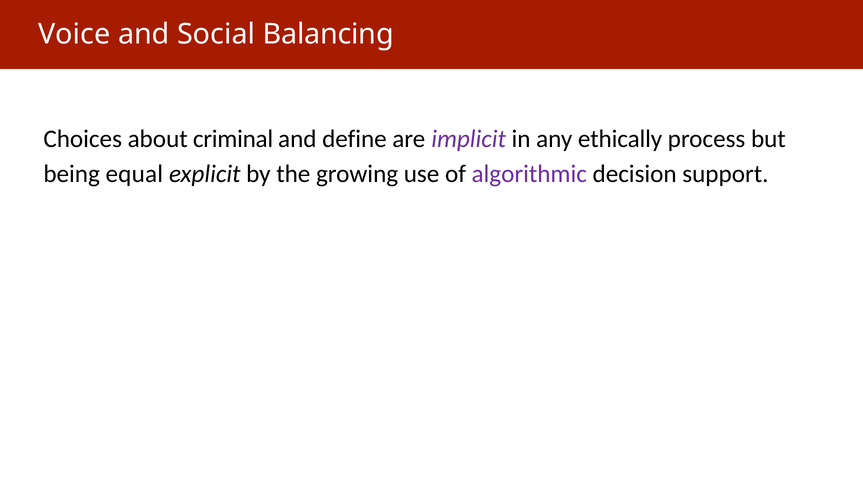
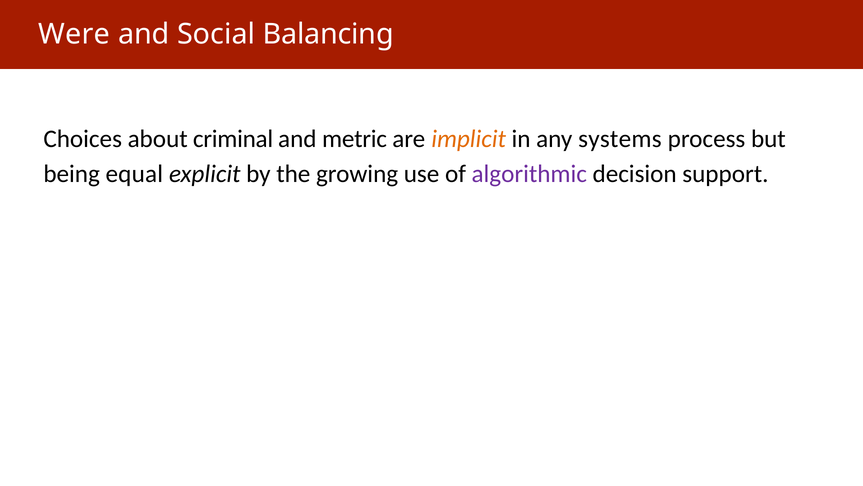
Voice: Voice -> Were
define: define -> metric
implicit colour: purple -> orange
ethically: ethically -> systems
